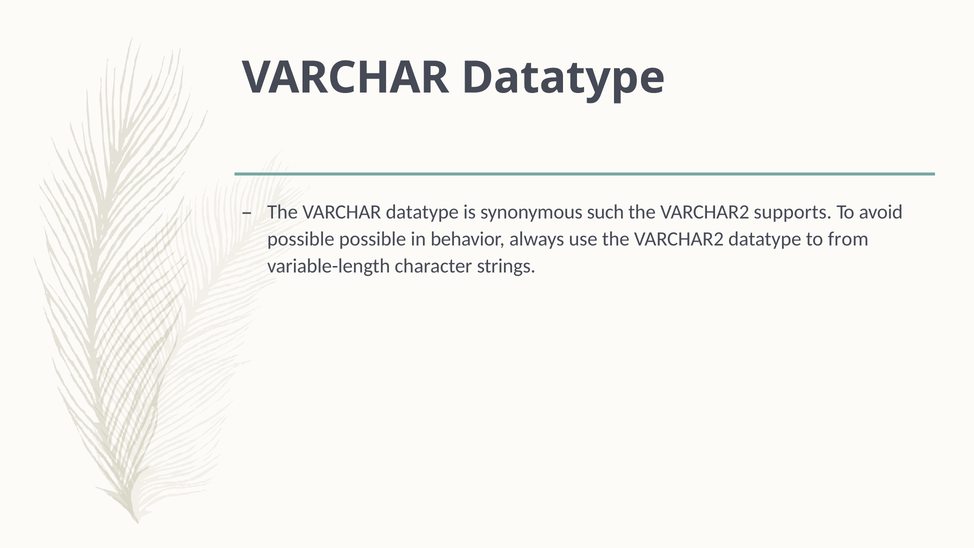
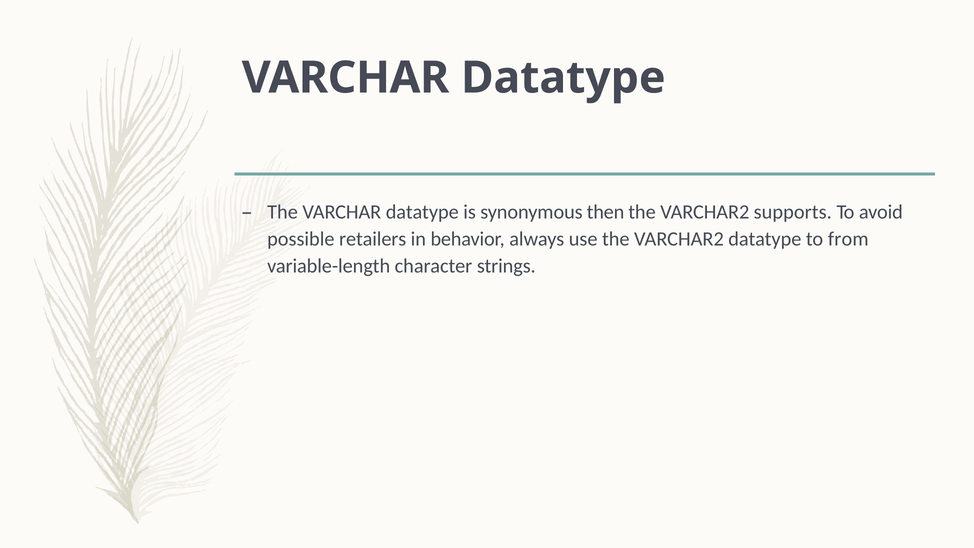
such: such -> then
possible possible: possible -> retailers
